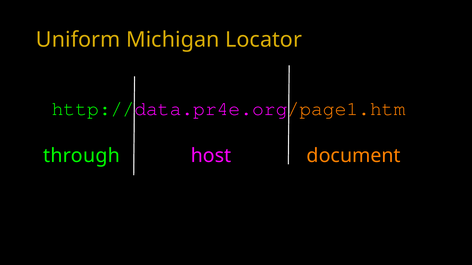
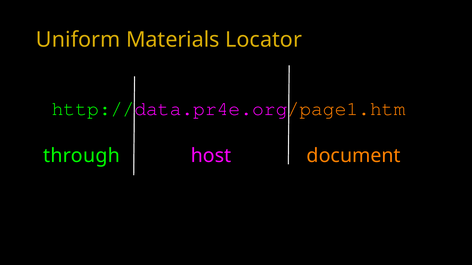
Michigan: Michigan -> Materials
